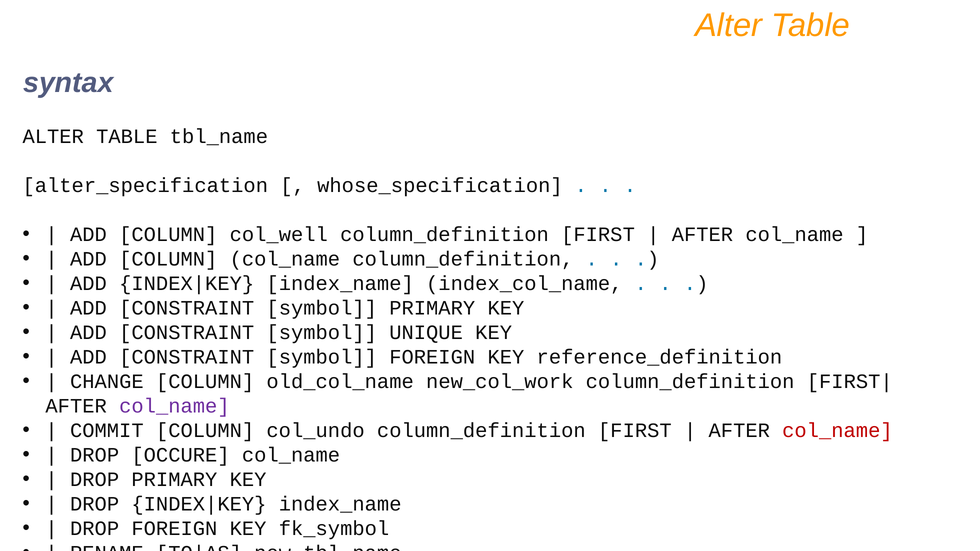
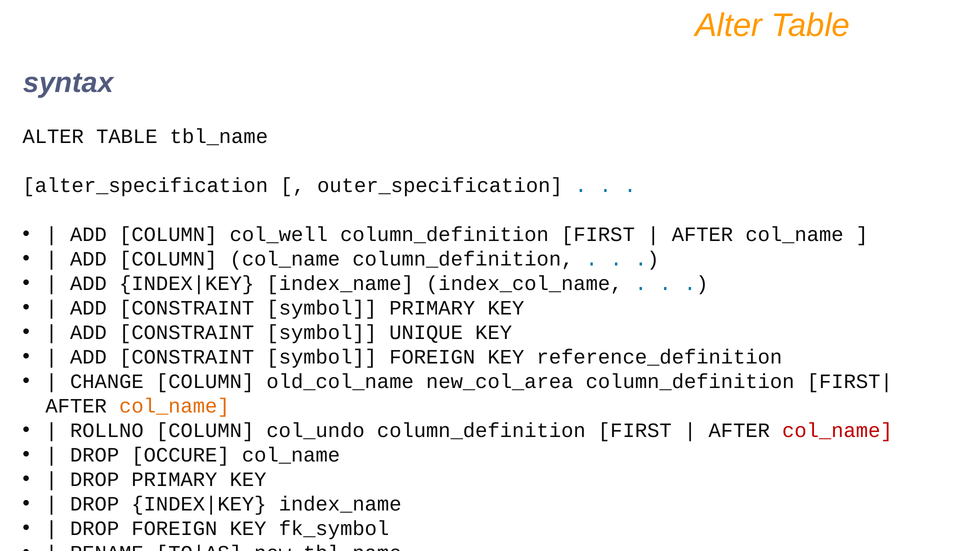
whose_specification: whose_specification -> outer_specification
new_col_work: new_col_work -> new_col_area
col_name at (174, 406) colour: purple -> orange
COMMIT: COMMIT -> ROLLNO
